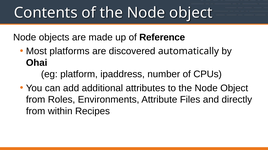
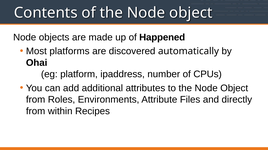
Reference: Reference -> Happened
